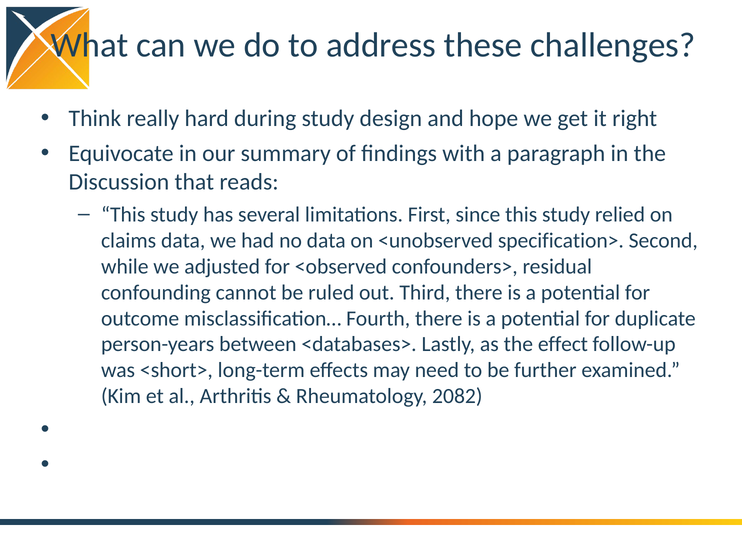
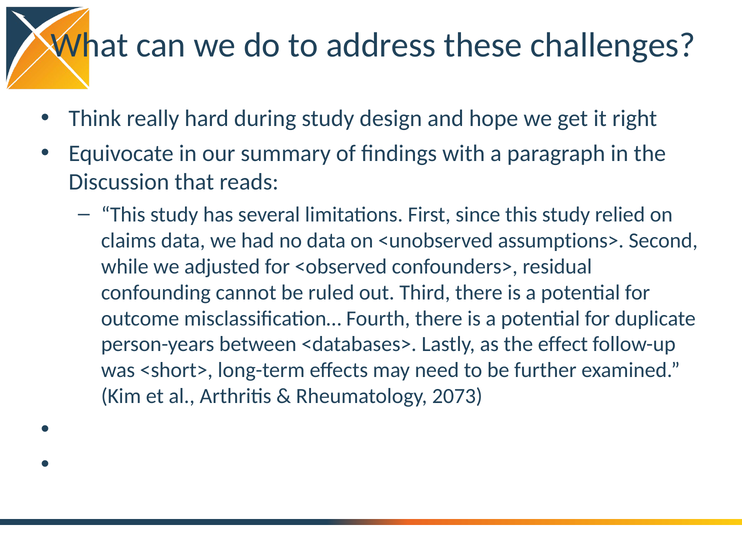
specification>: specification> -> assumptions>
2082: 2082 -> 2073
